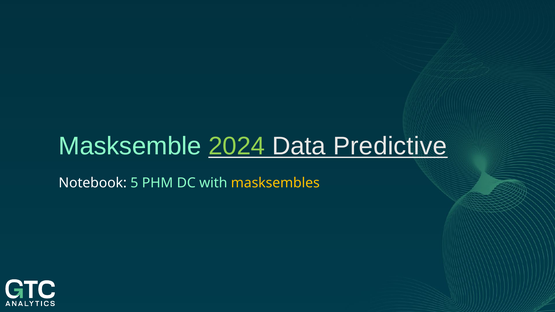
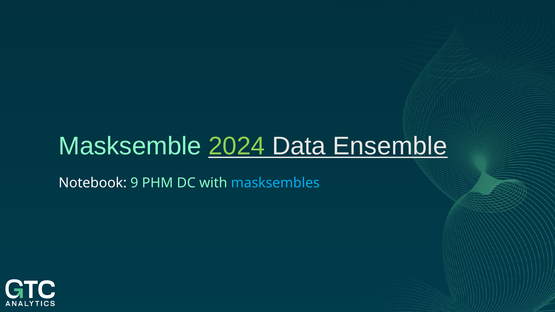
Predictive: Predictive -> Ensemble
5: 5 -> 9
masksembles colour: yellow -> light blue
